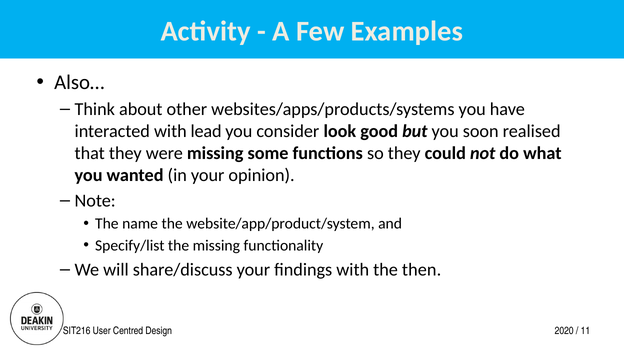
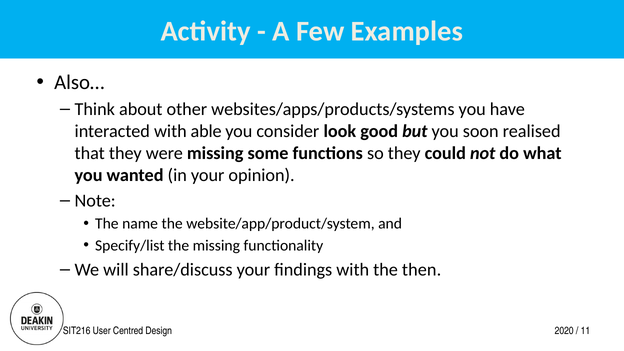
lead: lead -> able
